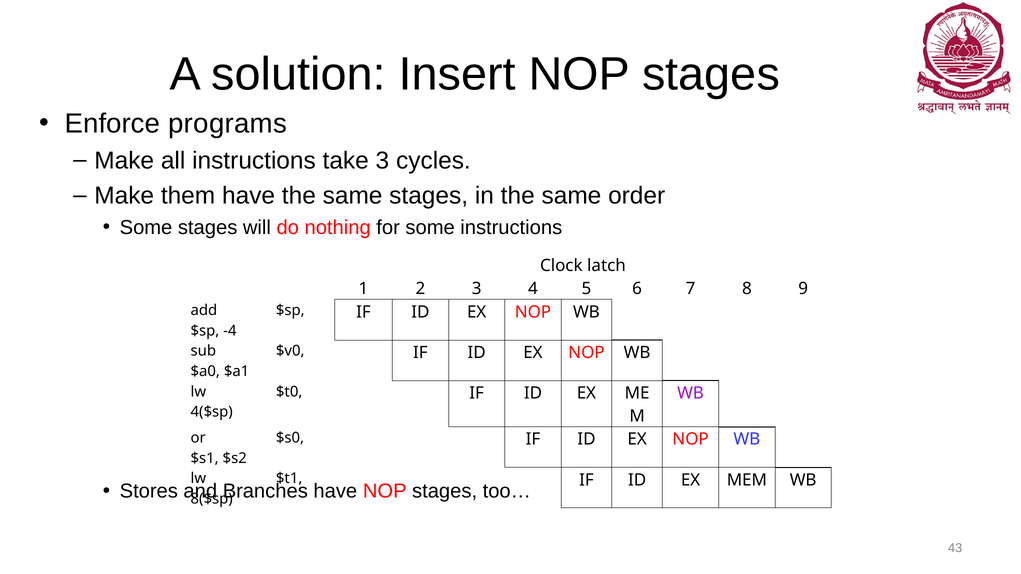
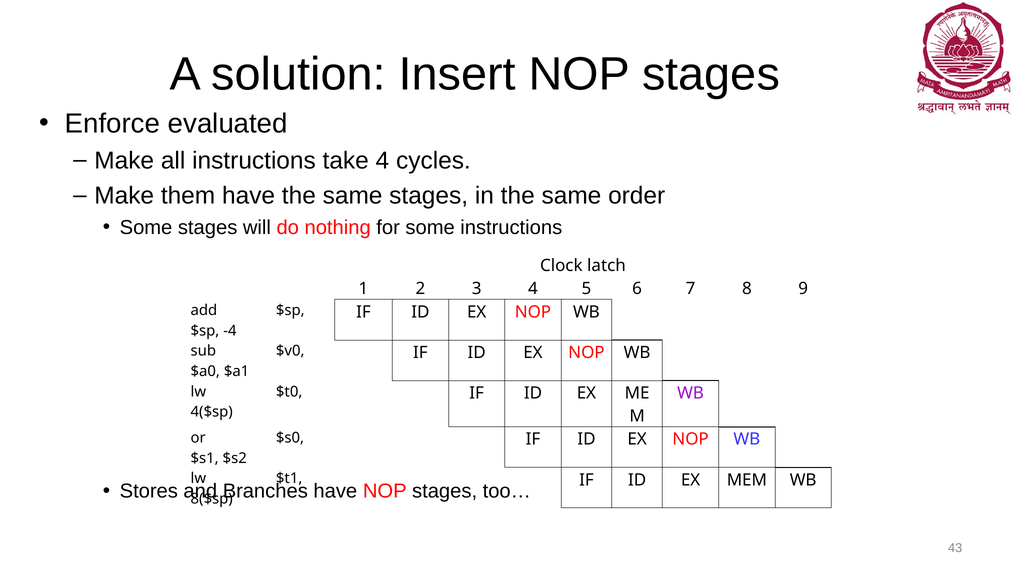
programs: programs -> evaluated
take 3: 3 -> 4
